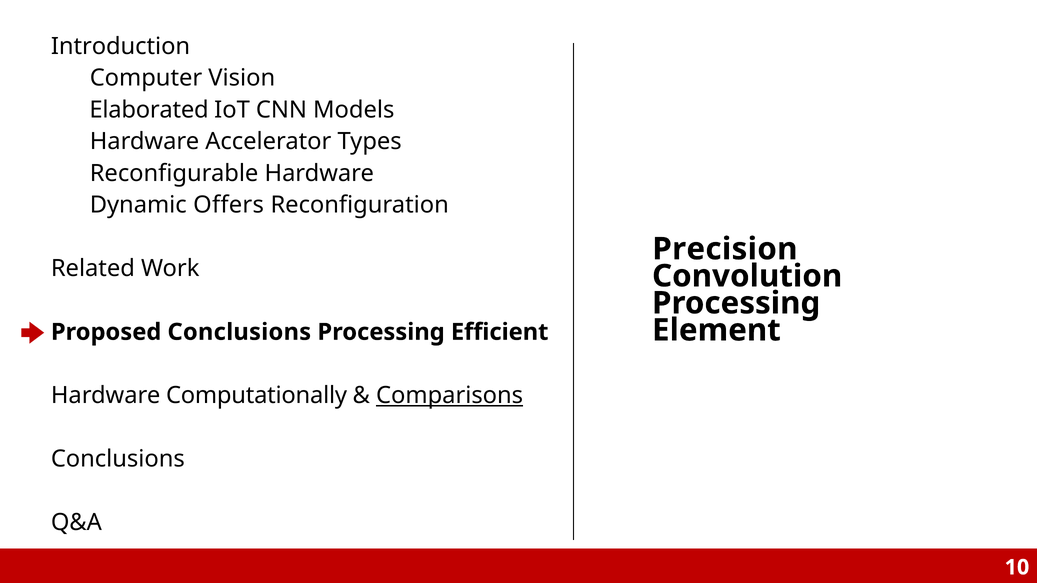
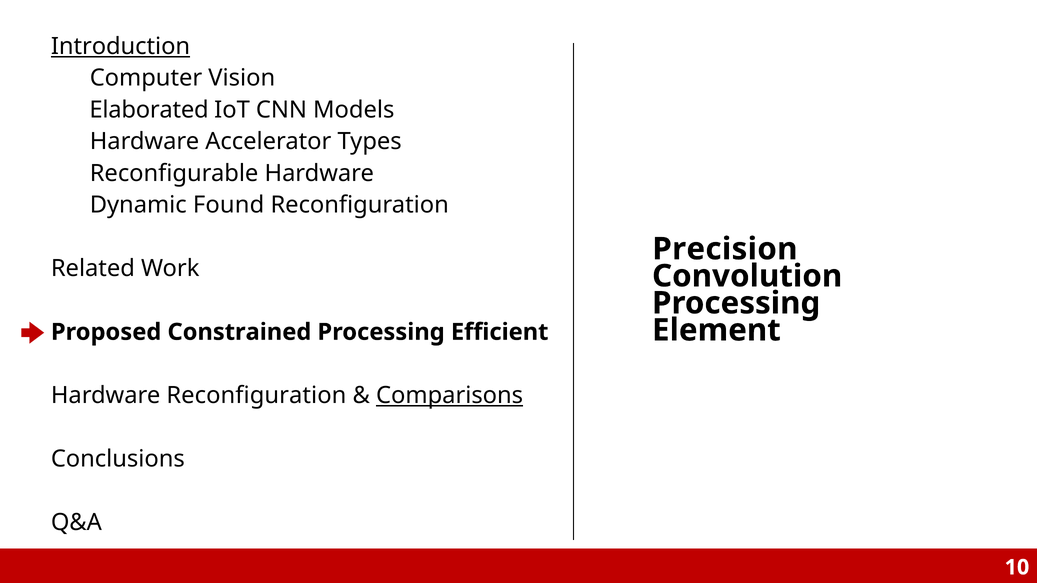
Introduction underline: none -> present
Offers: Offers -> Found
Proposed Conclusions: Conclusions -> Constrained
Hardware Computationally: Computationally -> Reconfiguration
